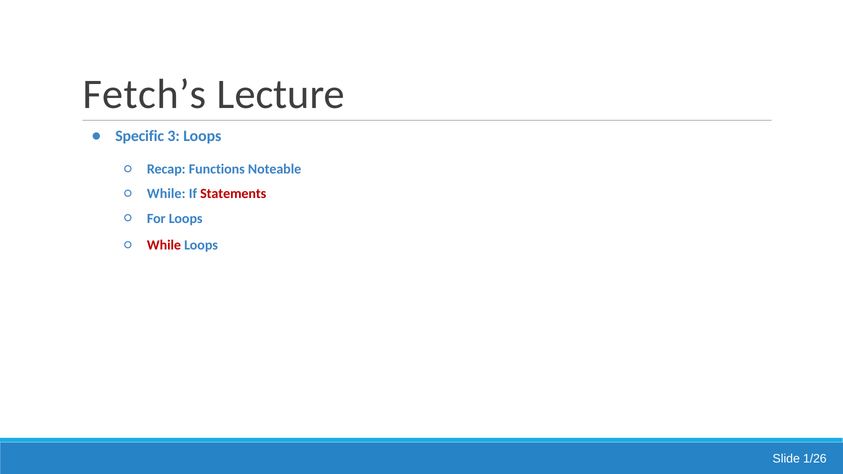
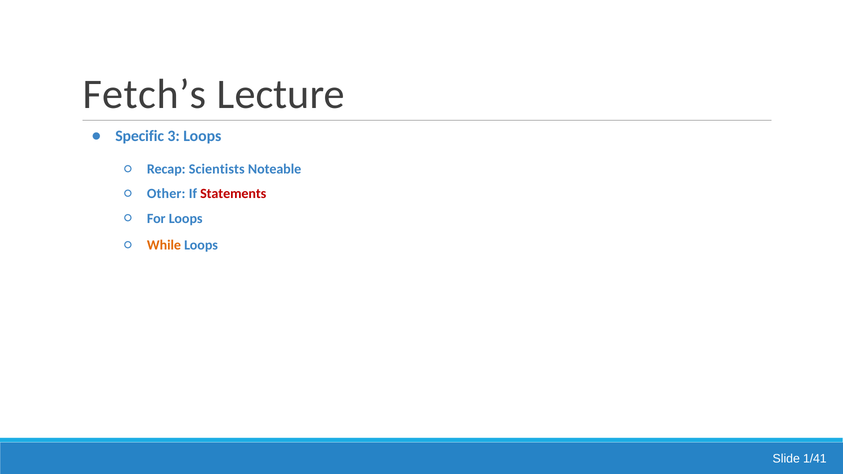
Functions: Functions -> Scientists
While at (166, 194): While -> Other
While at (164, 245) colour: red -> orange
1/26: 1/26 -> 1/41
